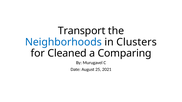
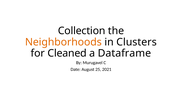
Transport: Transport -> Collection
Neighborhoods colour: blue -> orange
Comparing: Comparing -> Dataframe
